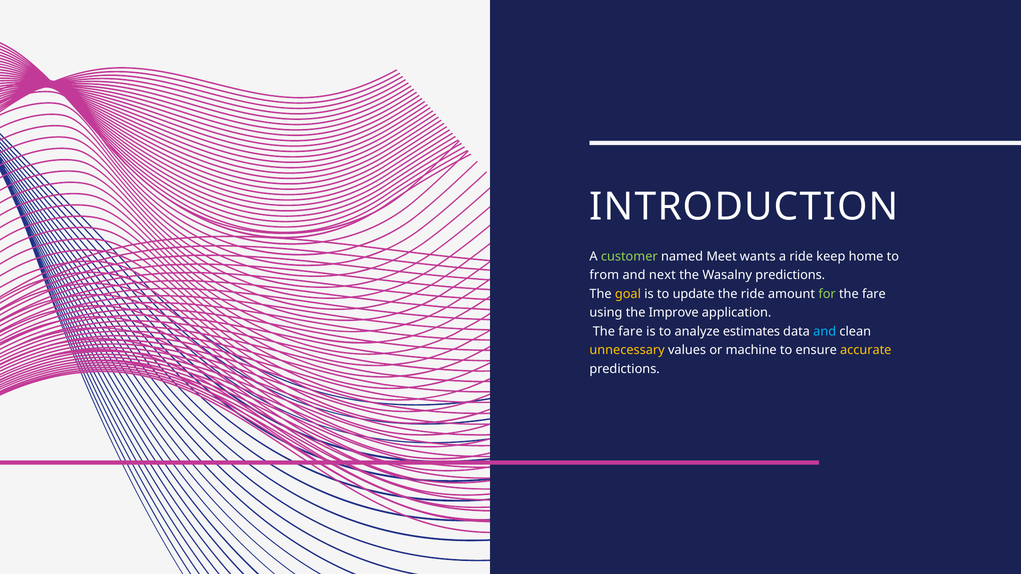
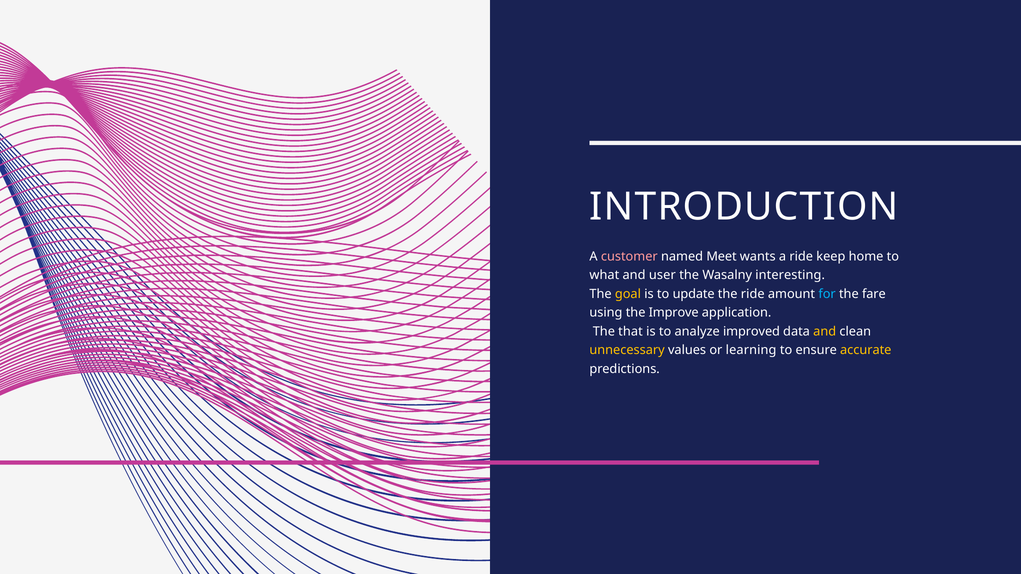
customer colour: light green -> pink
from: from -> what
next: next -> user
Wasalny predictions: predictions -> interesting
for colour: light green -> light blue
fare at (631, 331): fare -> that
estimates: estimates -> improved
and at (825, 331) colour: light blue -> yellow
machine: machine -> learning
